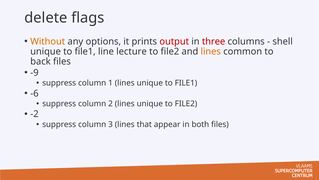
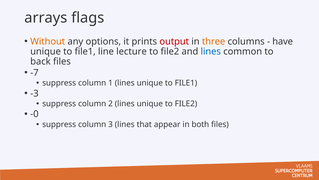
delete: delete -> arrays
three colour: red -> orange
shell: shell -> have
lines at (211, 51) colour: orange -> blue
-9: -9 -> -7
-6: -6 -> -3
-2: -2 -> -0
